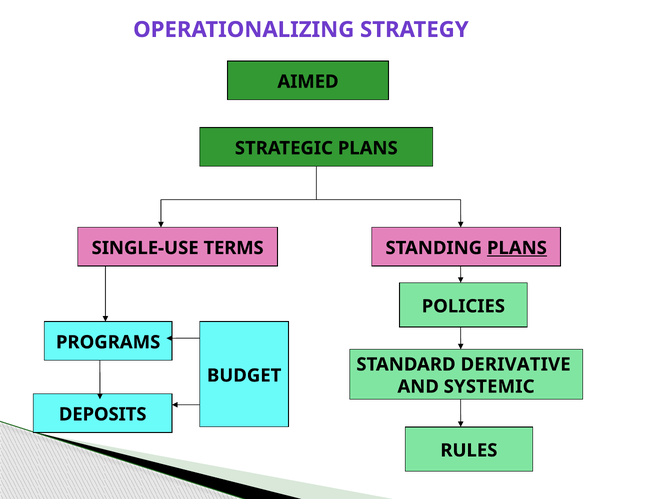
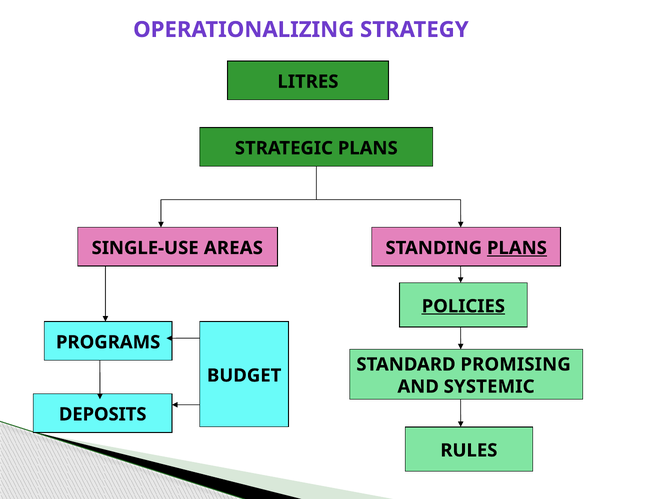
AIMED: AIMED -> LITRES
TERMS: TERMS -> AREAS
POLICIES underline: none -> present
DERIVATIVE: DERIVATIVE -> PROMISING
